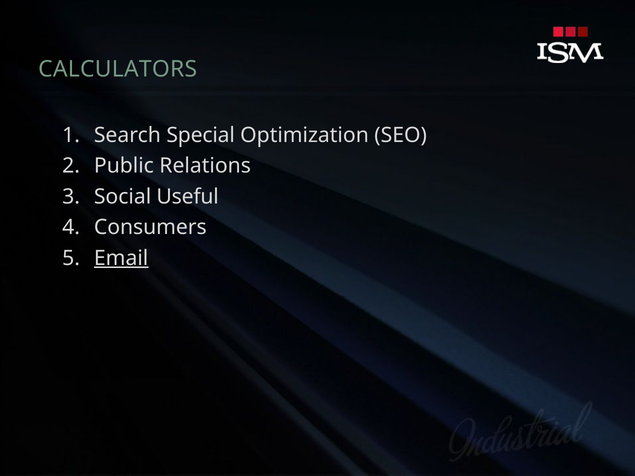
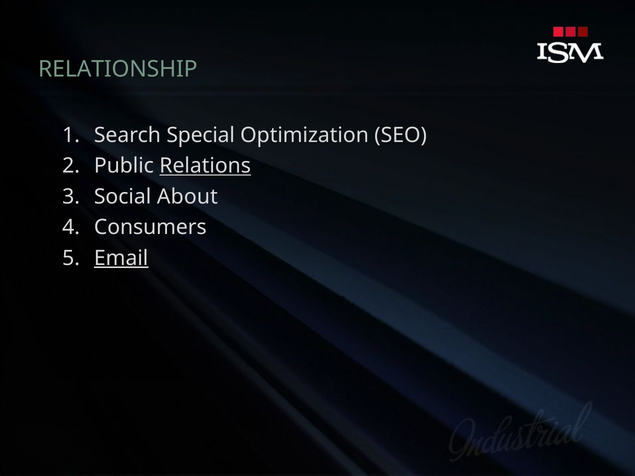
CALCULATORS: CALCULATORS -> RELATIONSHIP
Relations underline: none -> present
Useful: Useful -> About
